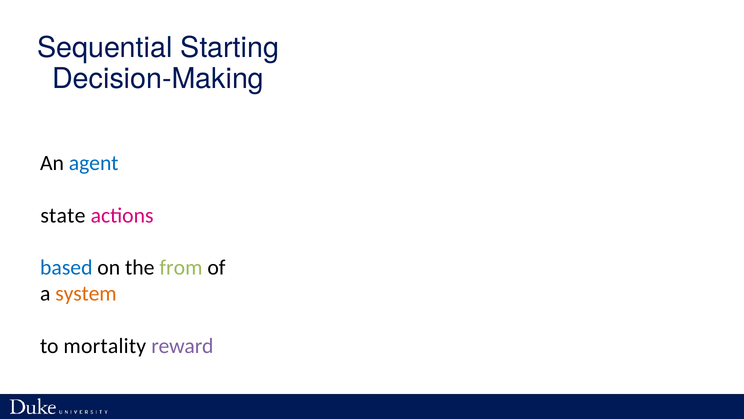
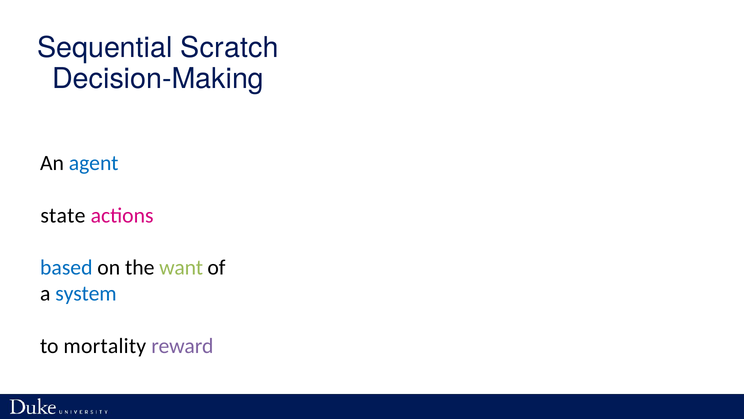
Starting: Starting -> Scratch
from: from -> want
system colour: orange -> blue
